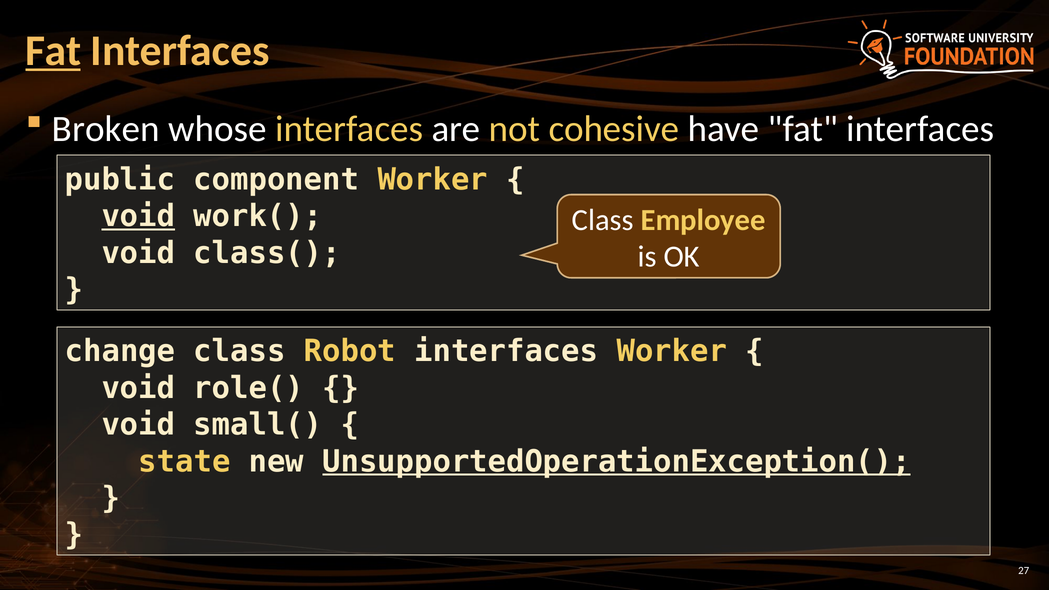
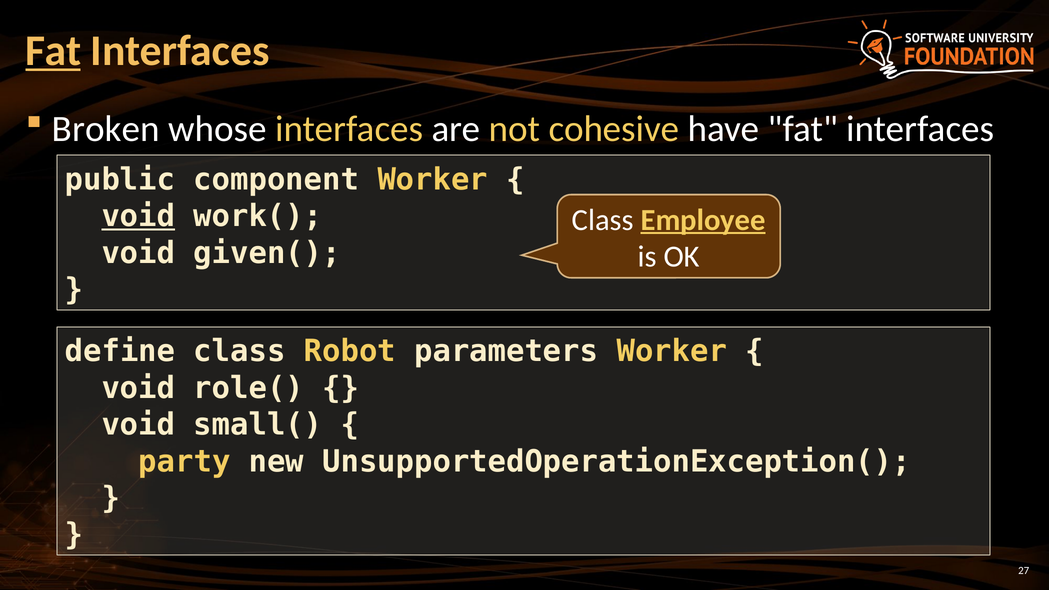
Employee underline: none -> present
class(: class( -> given(
change: change -> define
Robot interfaces: interfaces -> parameters
state: state -> party
UnsupportedOperationException( underline: present -> none
